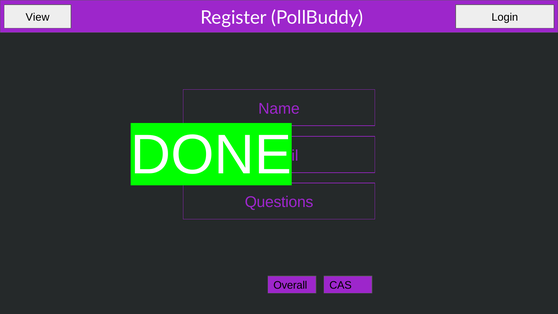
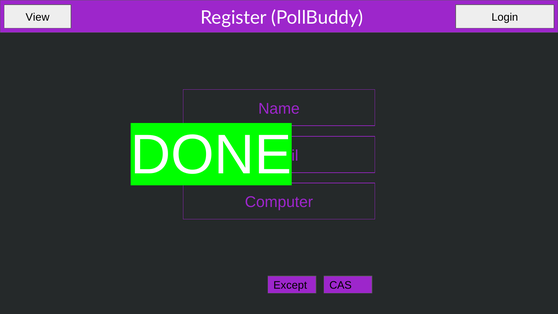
Questions: Questions -> Computer
Overall: Overall -> Except
